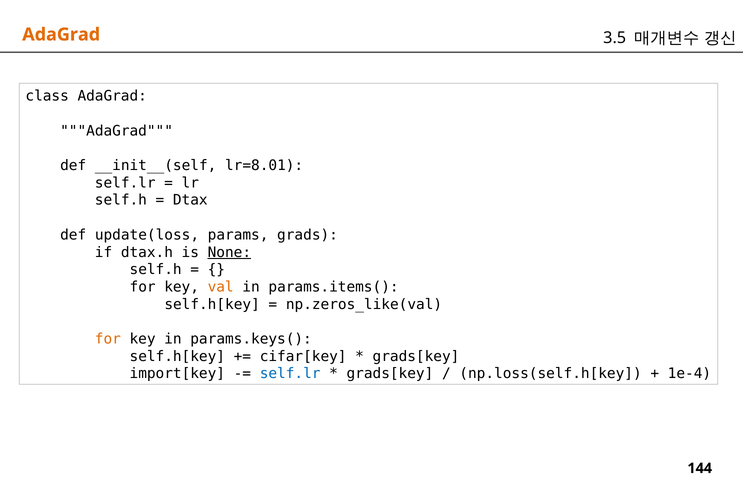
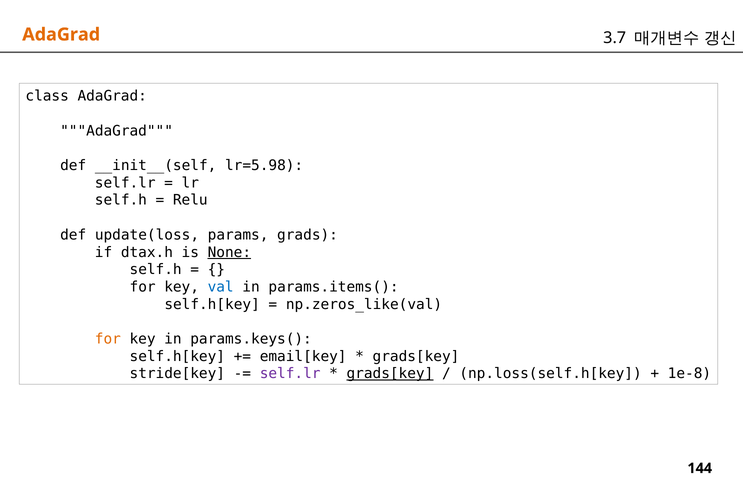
3.5: 3.5 -> 3.7
lr=8.01: lr=8.01 -> lr=5.98
Dtax: Dtax -> Relu
val colour: orange -> blue
cifar[key: cifar[key -> email[key
import[key: import[key -> stride[key
self.lr at (290, 374) colour: blue -> purple
grads[key at (390, 374) underline: none -> present
1e-4: 1e-4 -> 1e-8
